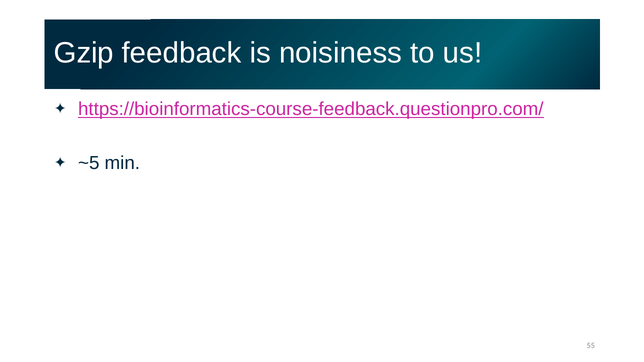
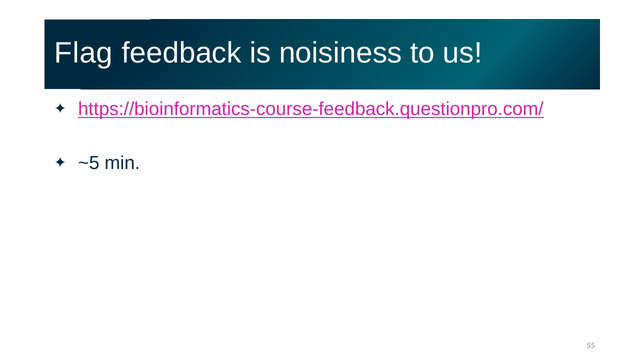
Gzip: Gzip -> Flag
